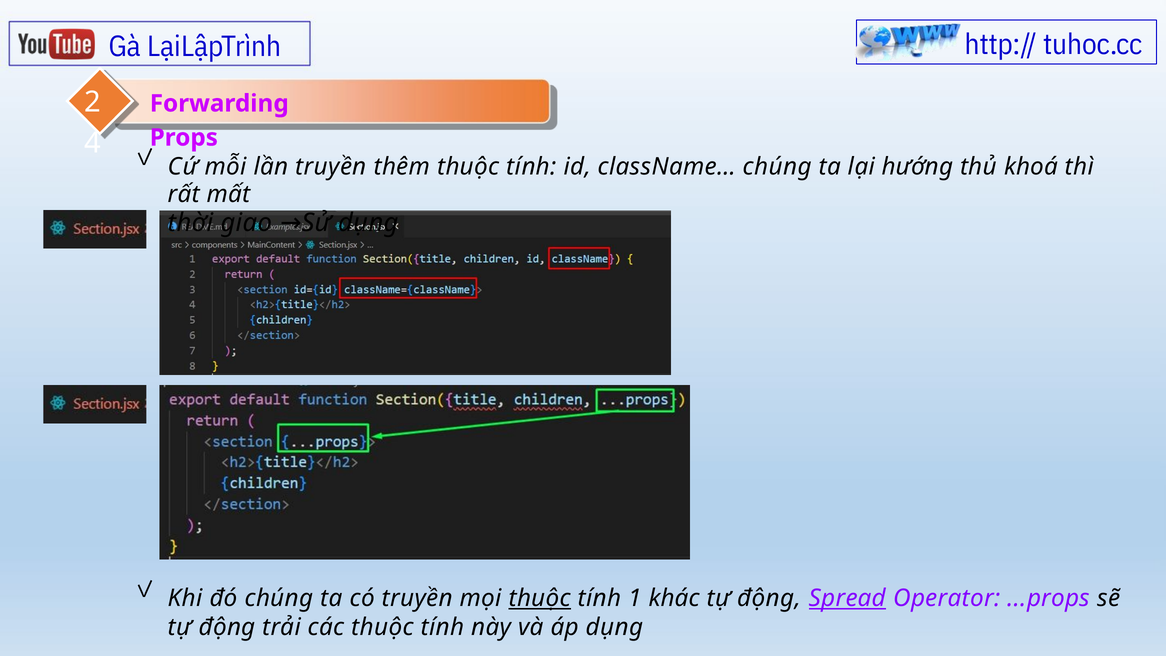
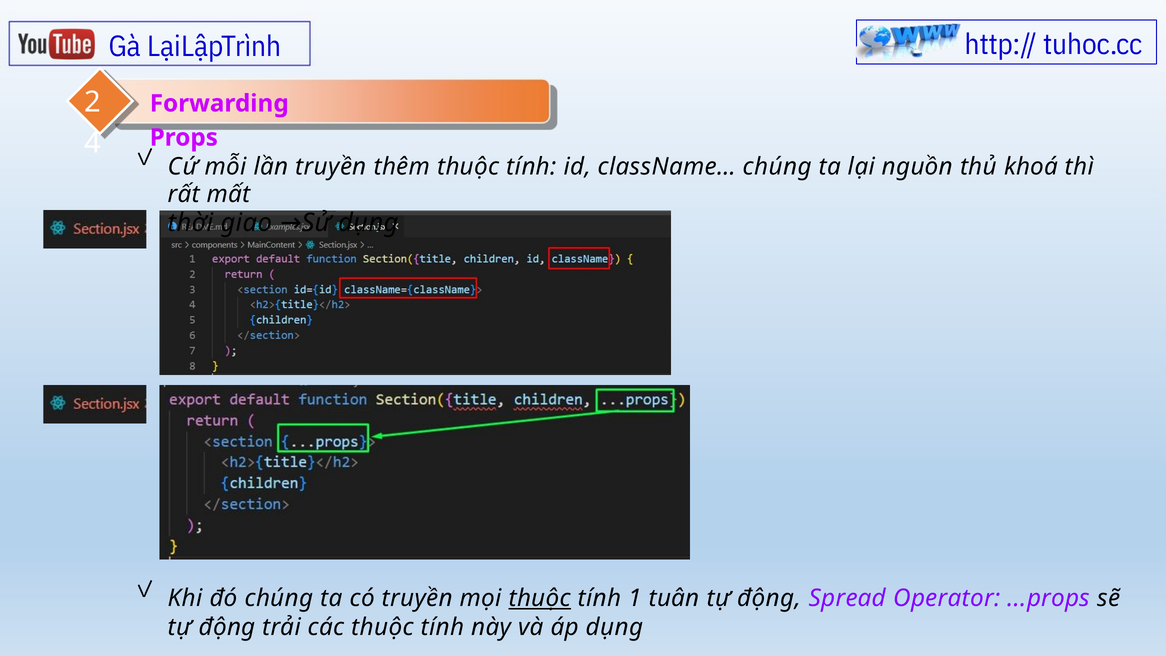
hướng: hướng -> nguồn
khác: khác -> tuân
Spread underline: present -> none
